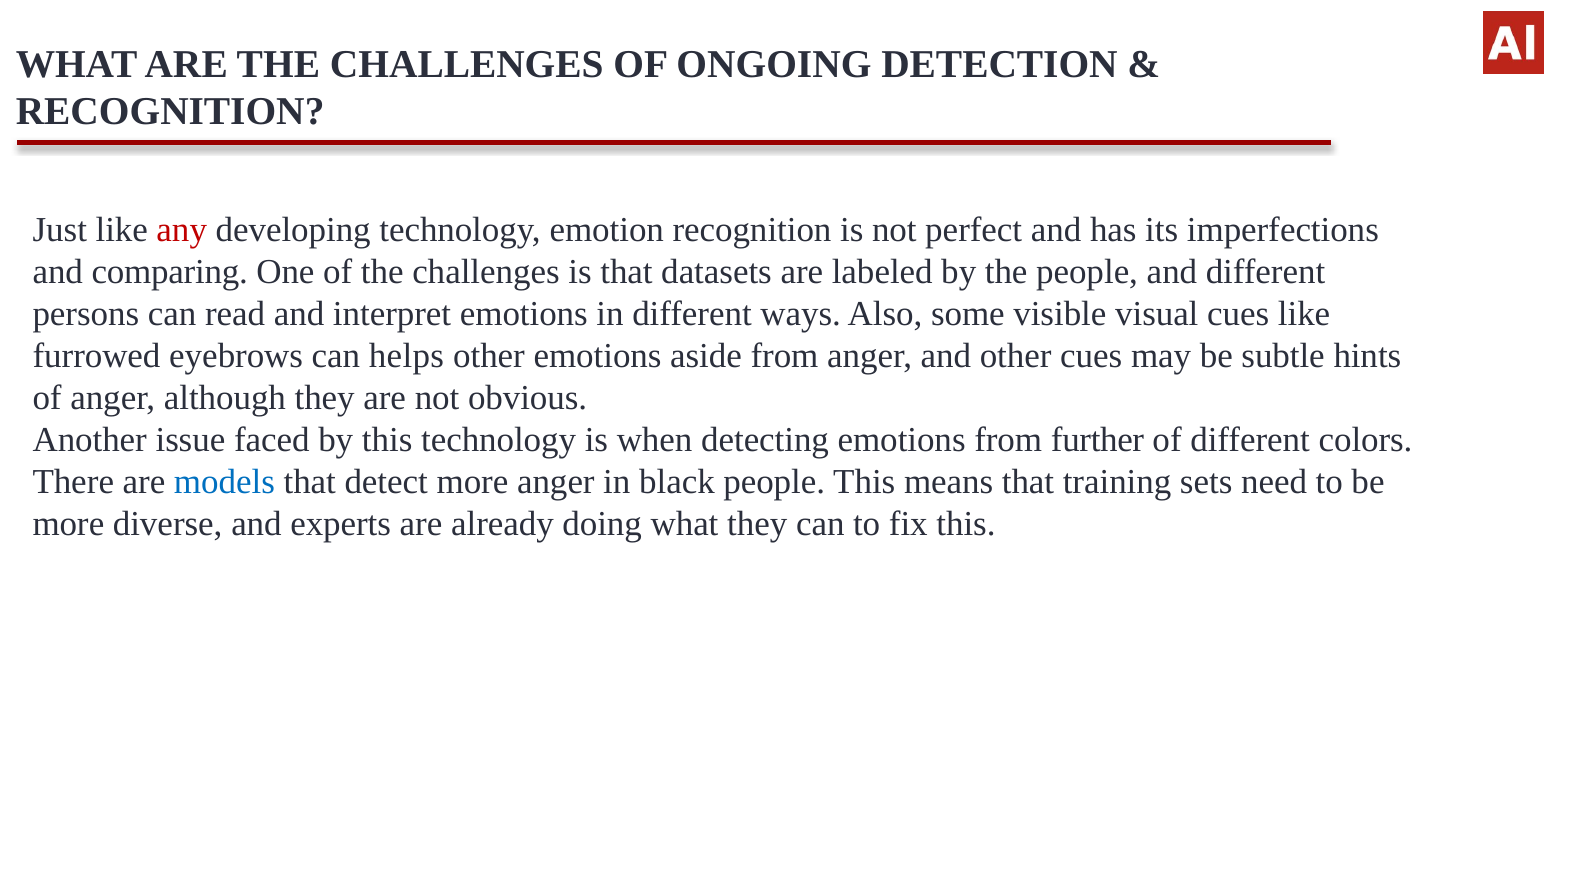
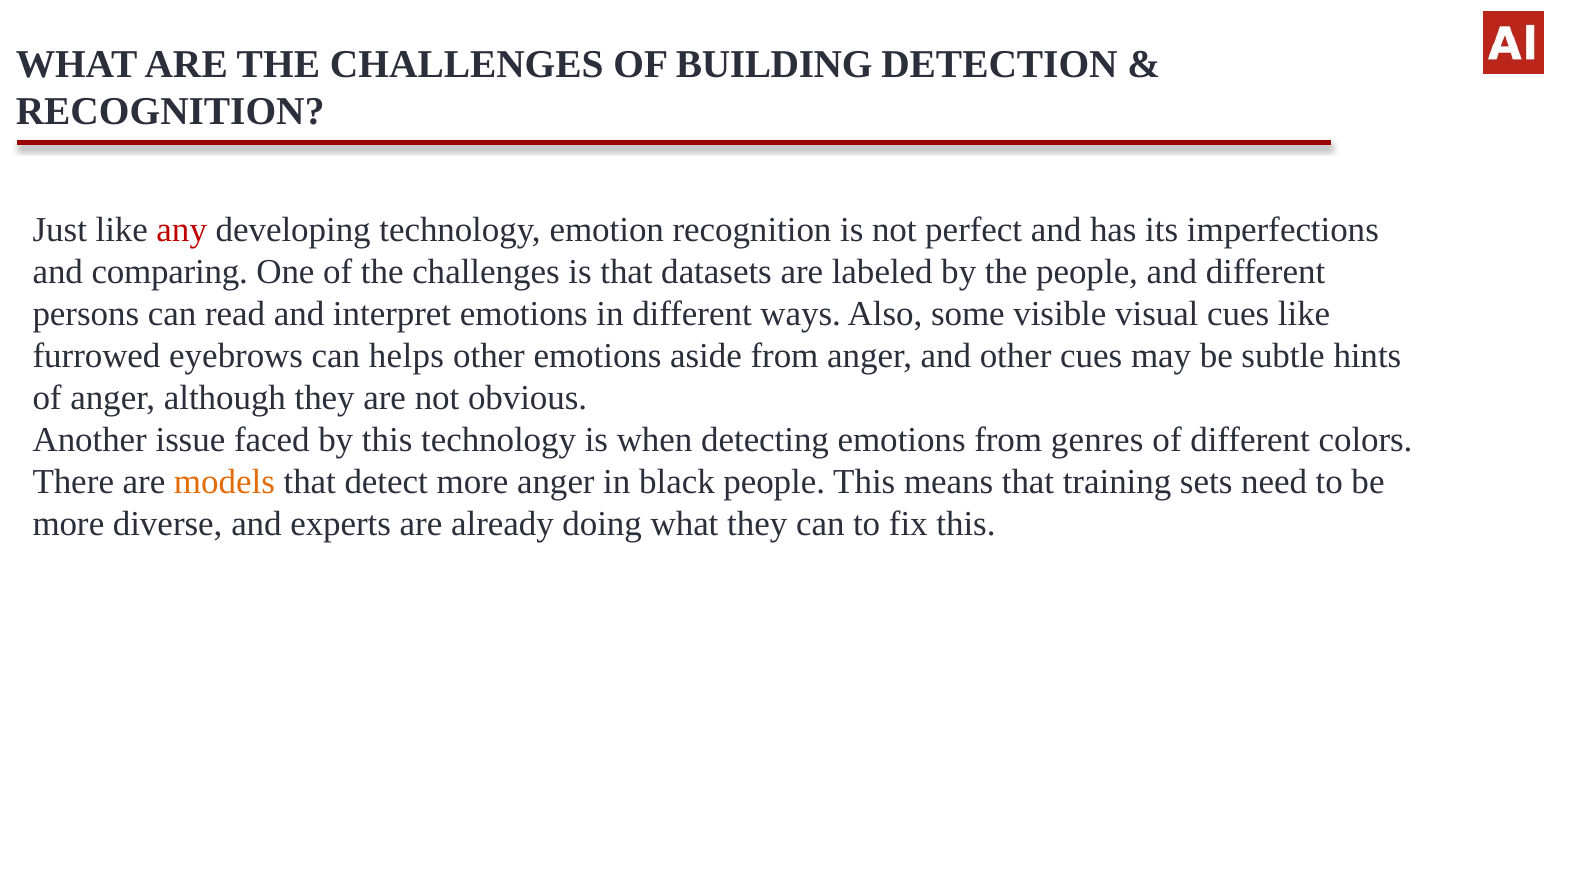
ONGOING: ONGOING -> BUILDING
further: further -> genres
models colour: blue -> orange
